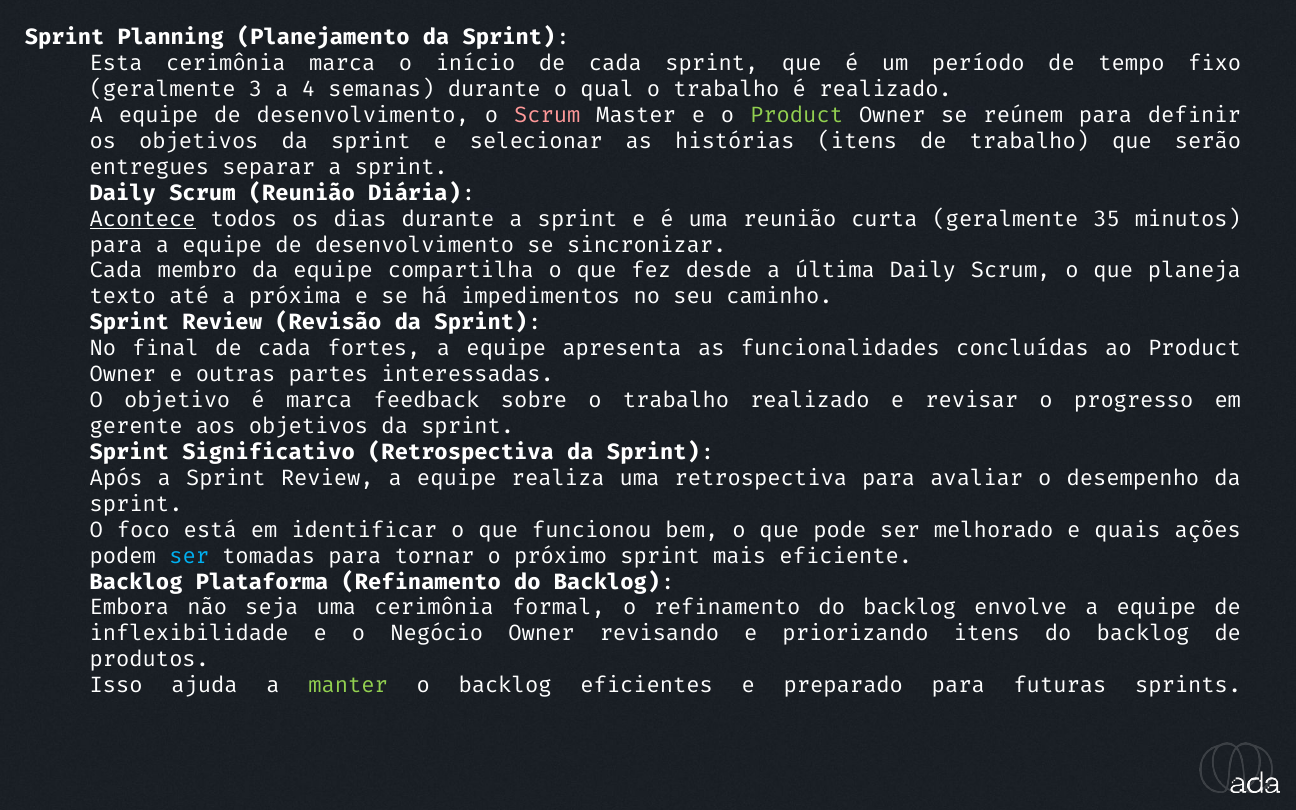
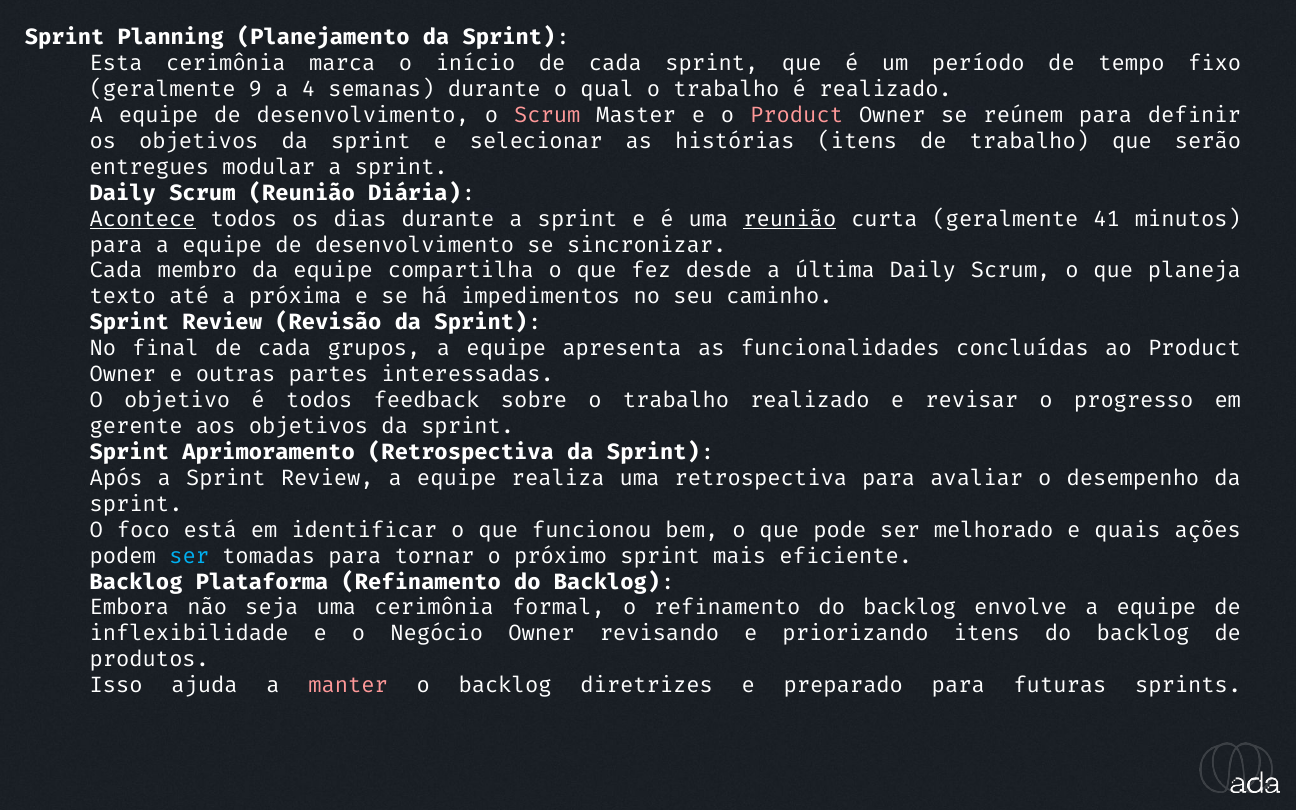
3: 3 -> 9
Product at (797, 115) colour: light green -> pink
separar: separar -> modular
reunião at (790, 219) underline: none -> present
35: 35 -> 41
fortes: fortes -> grupos
é marca: marca -> todos
Significativo: Significativo -> Aprimoramento
manter colour: light green -> pink
eficientes: eficientes -> diretrizes
